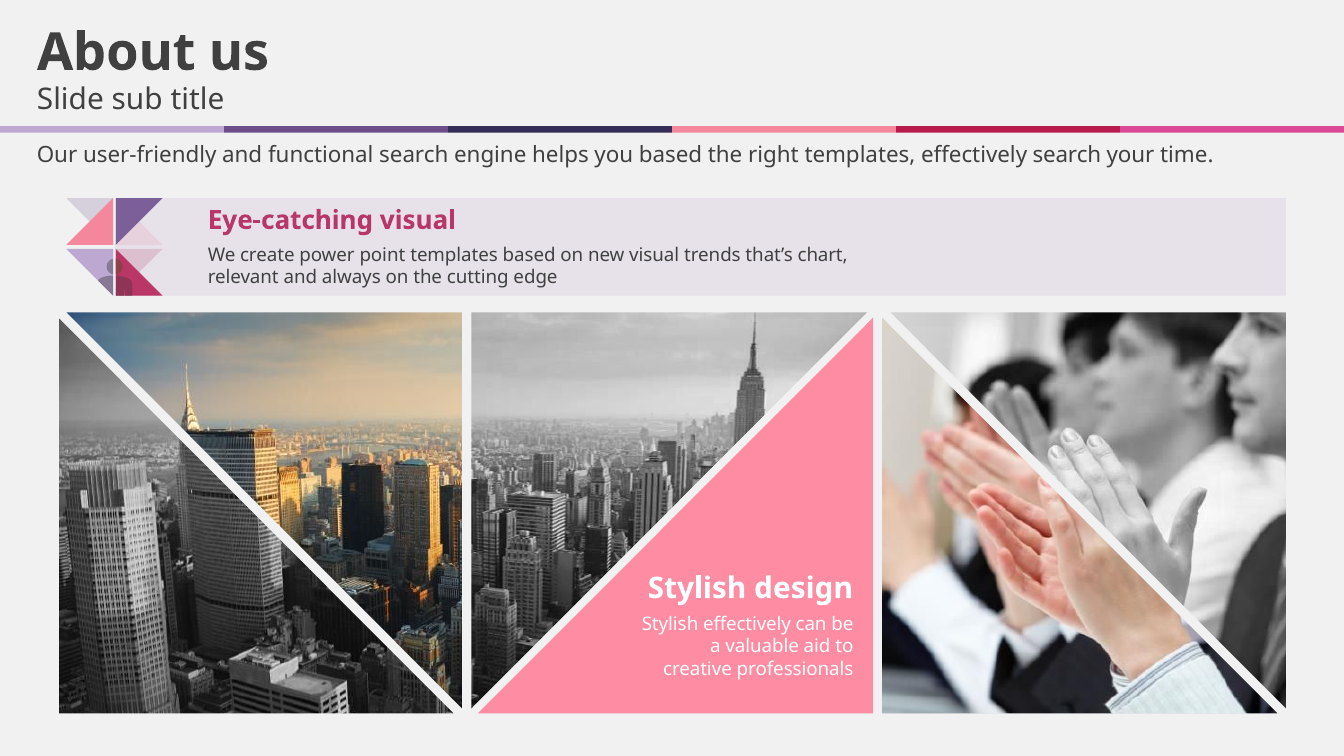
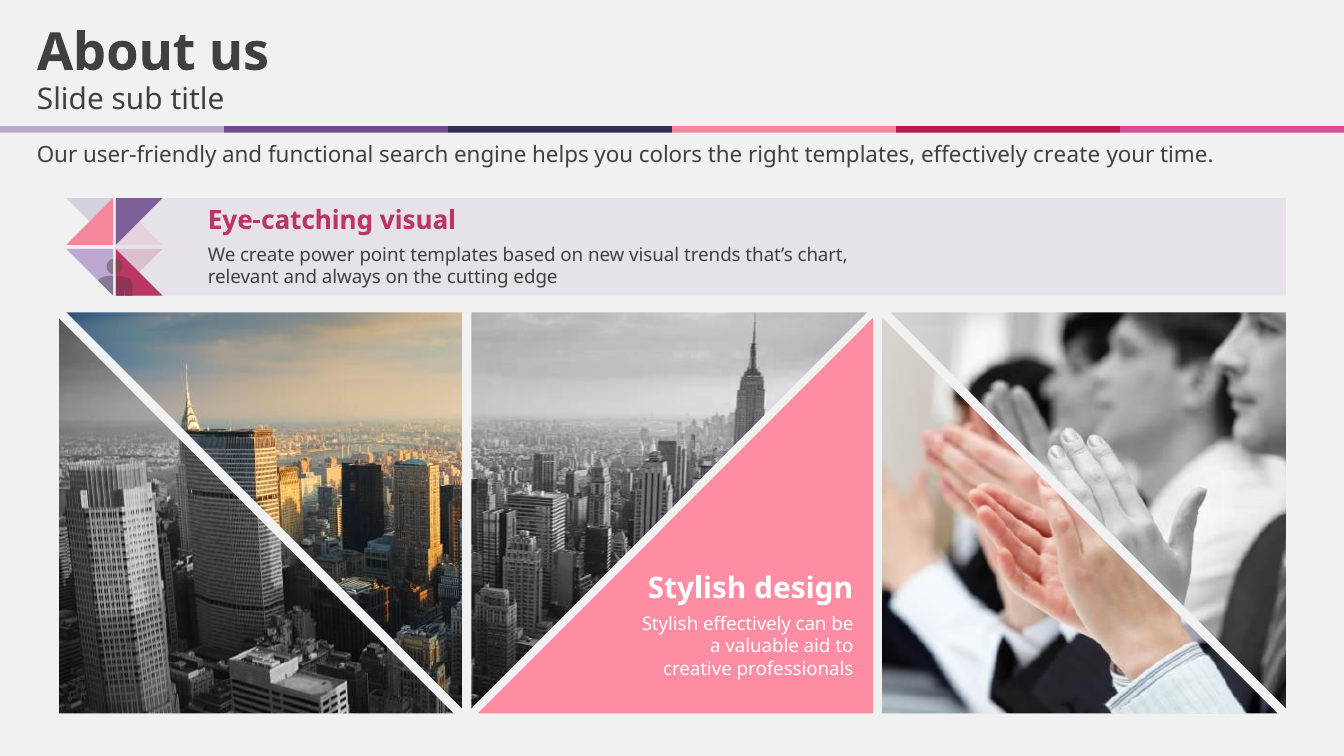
you based: based -> colors
effectively search: search -> create
